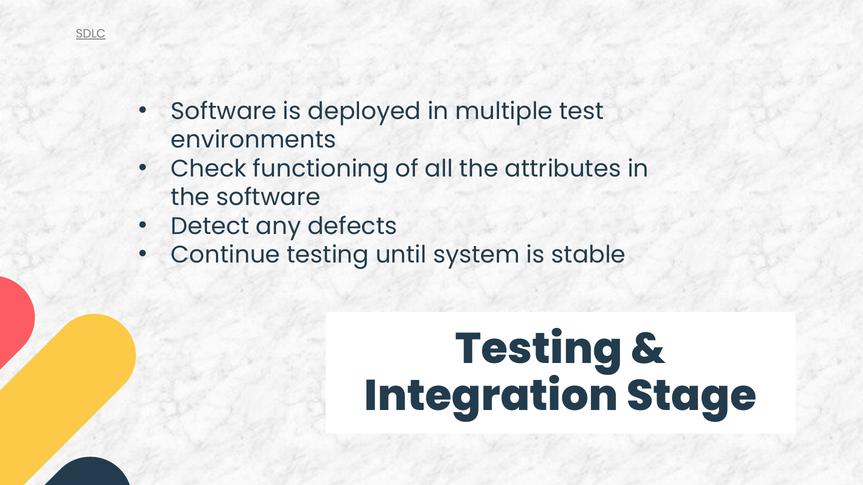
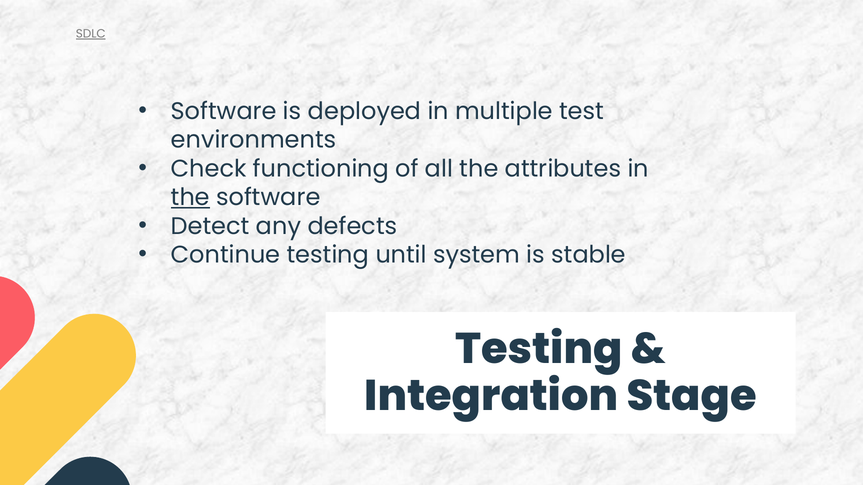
the at (190, 198) underline: none -> present
